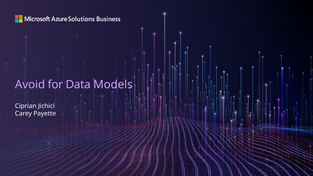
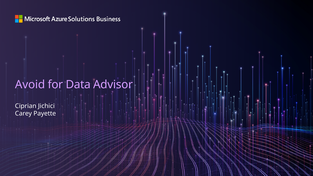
Models: Models -> Advisor
